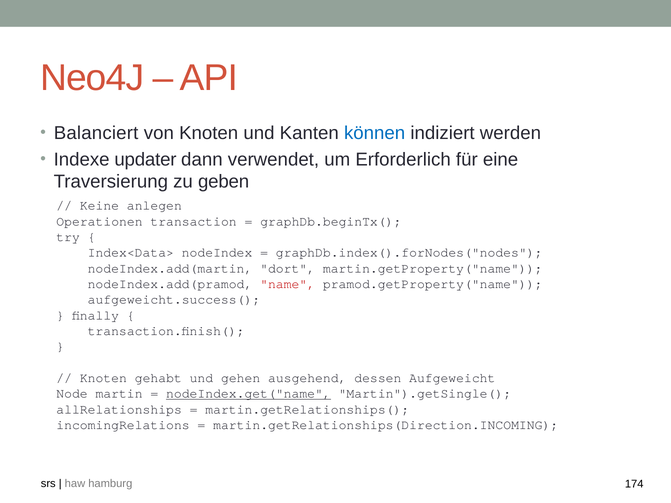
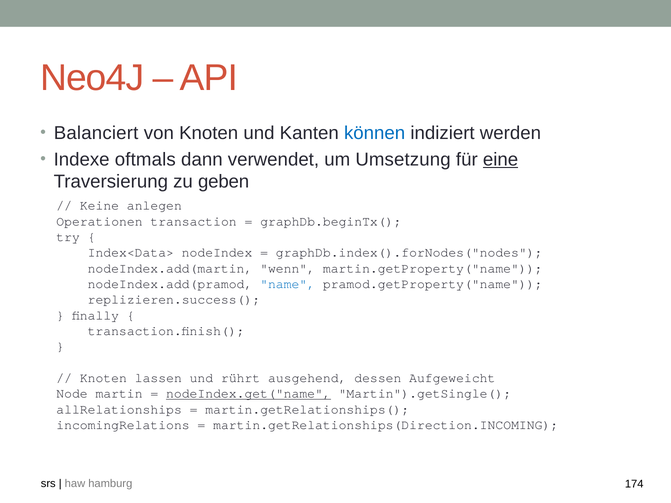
updater: updater -> oftmals
Erforderlich: Erforderlich -> Umsetzung
eine underline: none -> present
dort: dort -> wenn
name colour: red -> blue
aufgeweicht.success(: aufgeweicht.success( -> replizieren.success(
gehabt: gehabt -> lassen
gehen: gehen -> rührt
